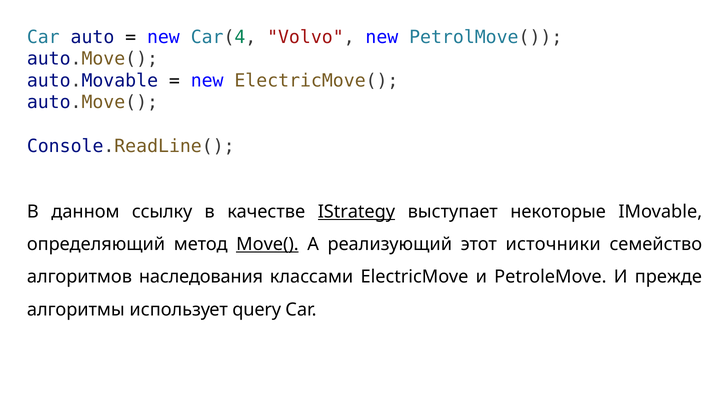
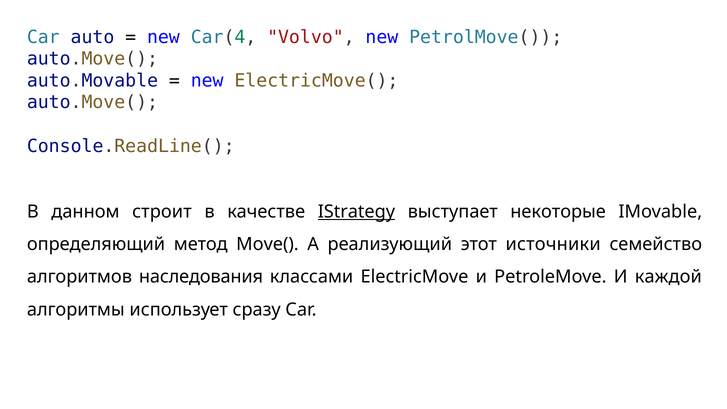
ссылку: ссылку -> строит
Move( underline: present -> none
прежде: прежде -> каждой
query: query -> сразу
